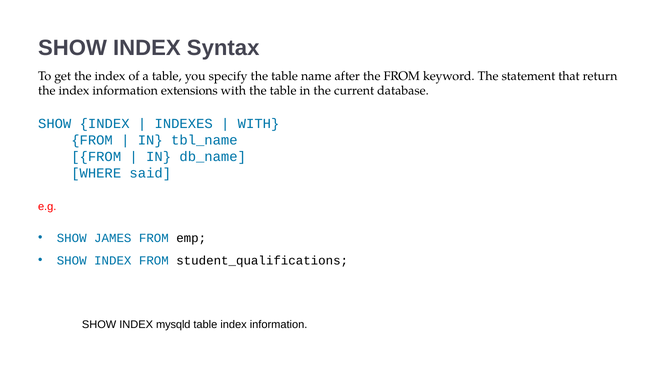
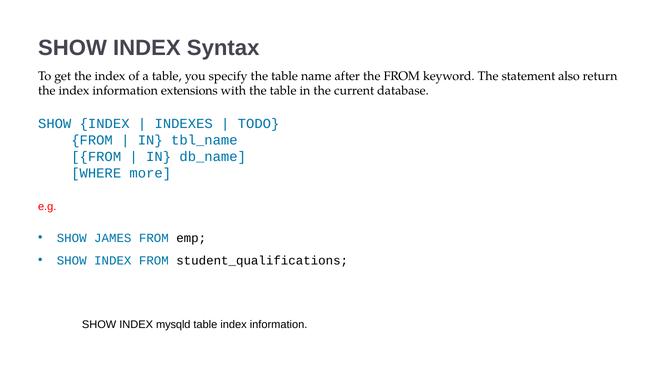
that: that -> also
WITH at (259, 124): WITH -> TODO
said: said -> more
